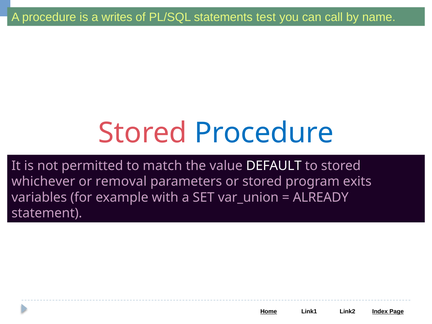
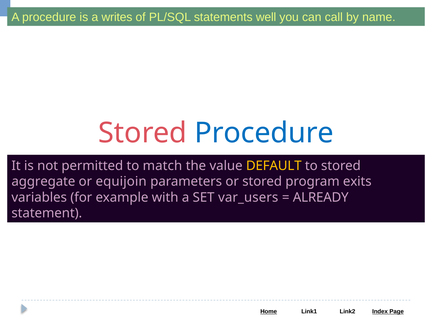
test: test -> well
DEFAULT colour: white -> yellow
whichever: whichever -> aggregate
removal: removal -> equijoin
var_union: var_union -> var_users
